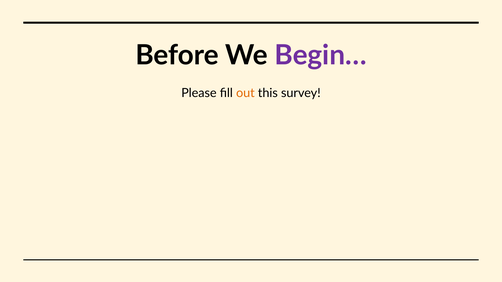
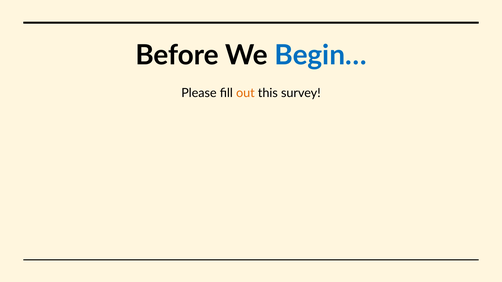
Begin… colour: purple -> blue
